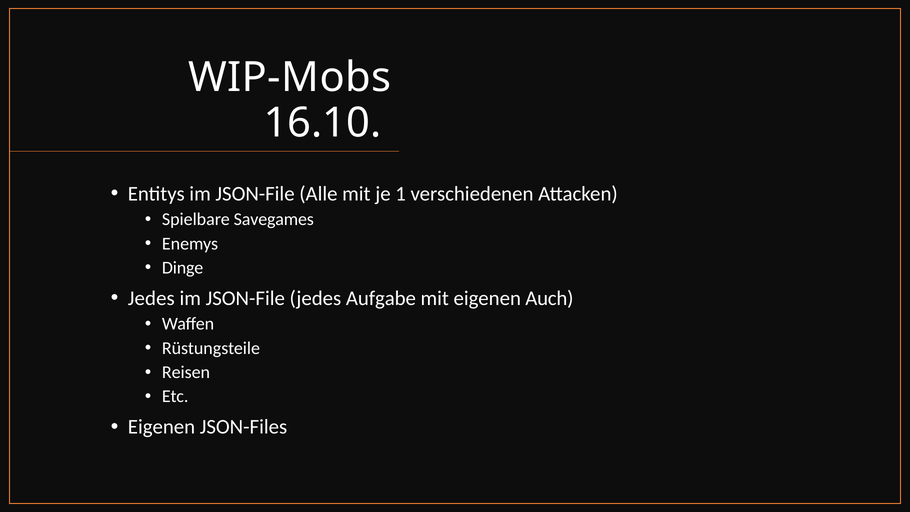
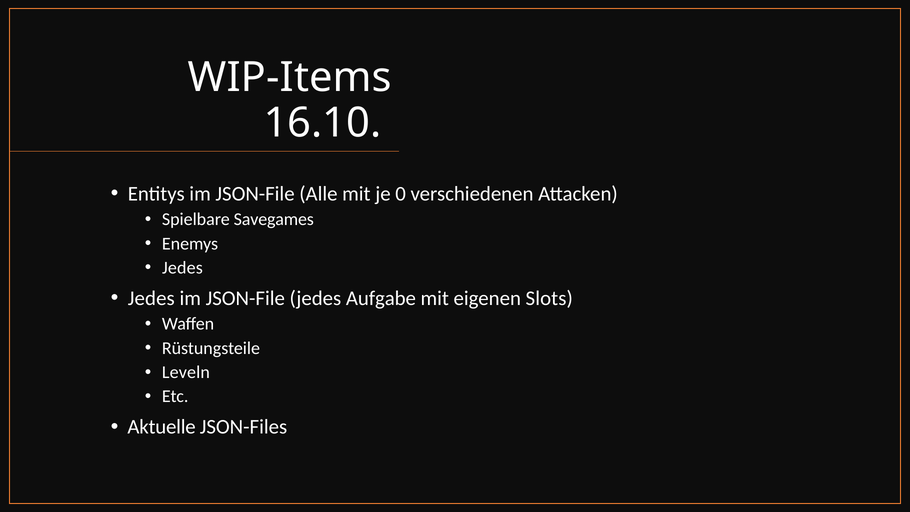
WIP-Mobs: WIP-Mobs -> WIP-Items
1: 1 -> 0
Dinge at (183, 268): Dinge -> Jedes
Auch: Auch -> Slots
Reisen: Reisen -> Leveln
Eigenen at (161, 427): Eigenen -> Aktuelle
